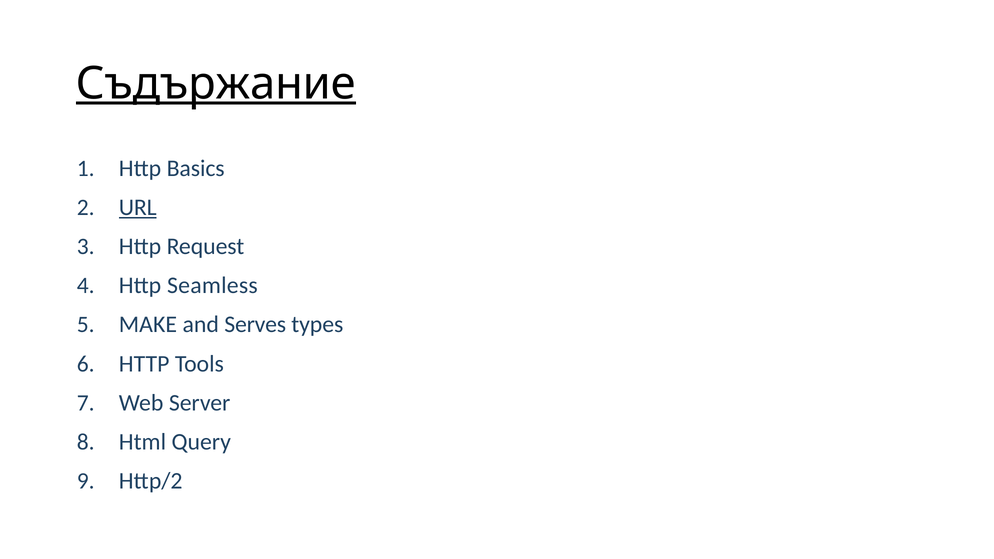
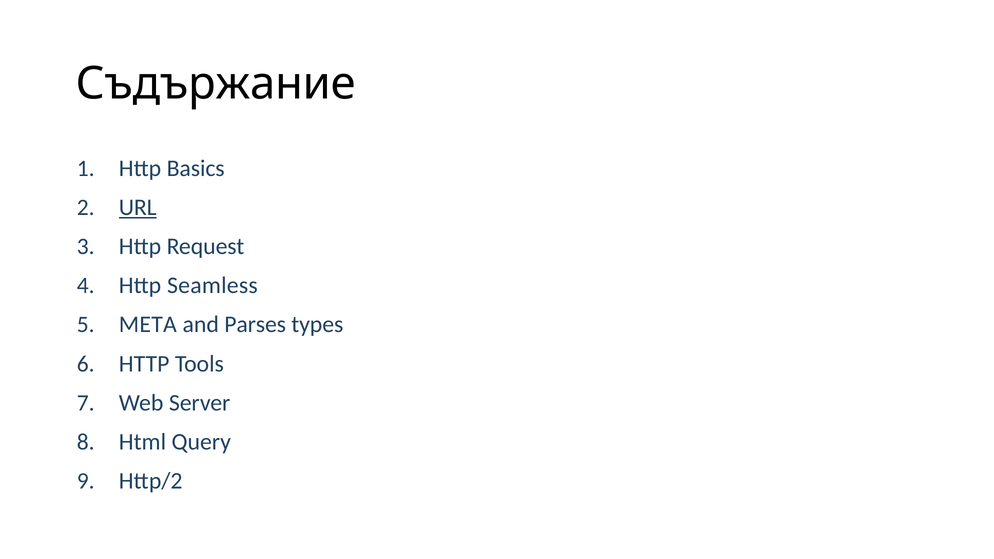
Съдържание underline: present -> none
MAKE: MAKE -> META
Serves: Serves -> Parses
